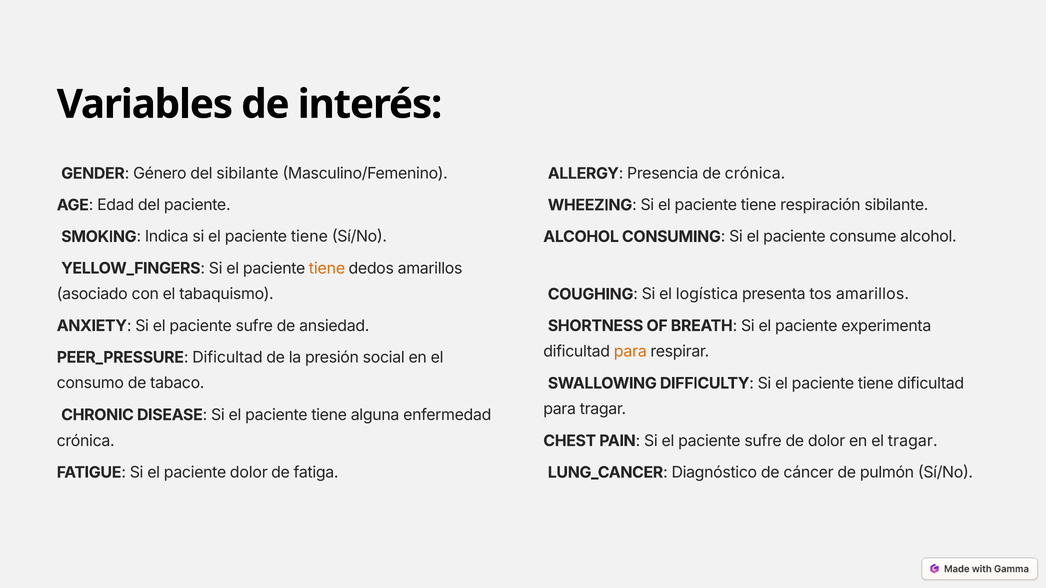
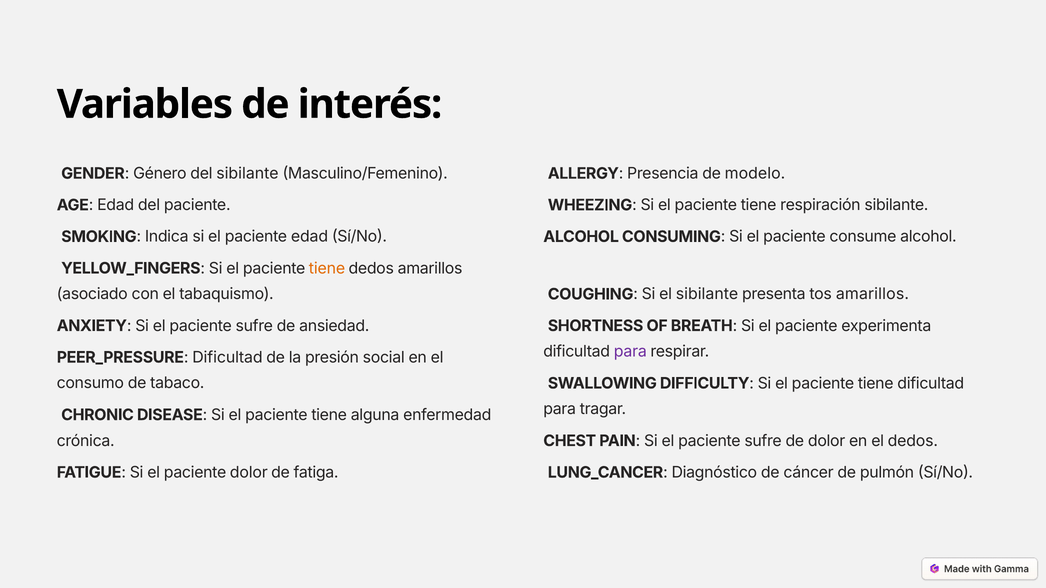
de crónica: crónica -> modelo
tiene at (309, 237): tiene -> edad
el logística: logística -> sibilante
para at (630, 352) colour: orange -> purple
el tragar: tragar -> dedos
